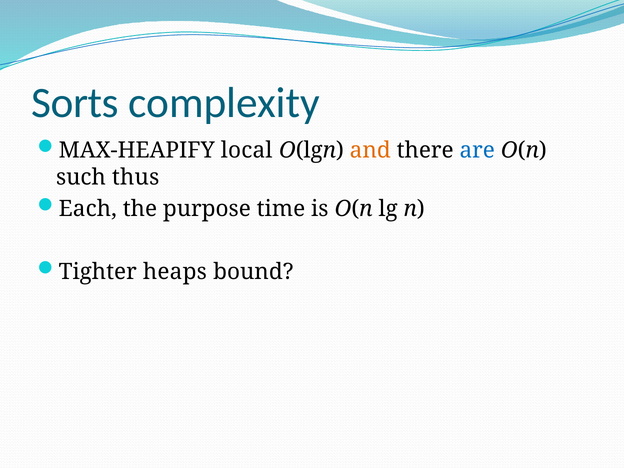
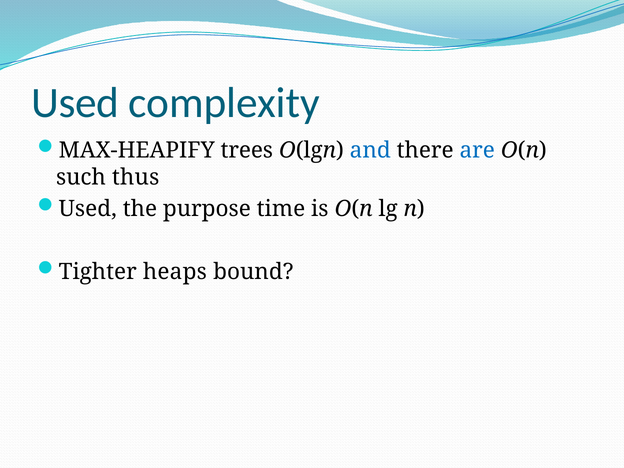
Sorts at (75, 103): Sorts -> Used
local: local -> trees
and colour: orange -> blue
Each at (88, 209): Each -> Used
